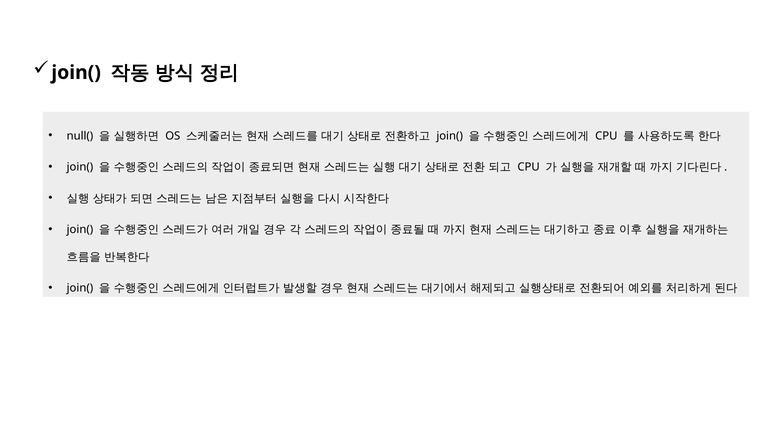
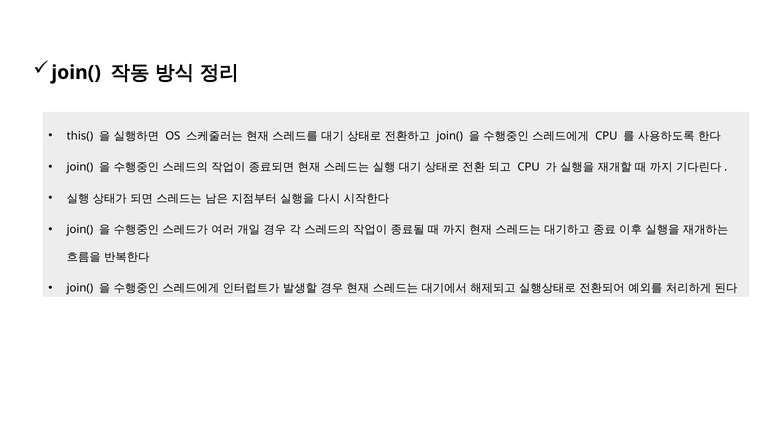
null(: null( -> this(
